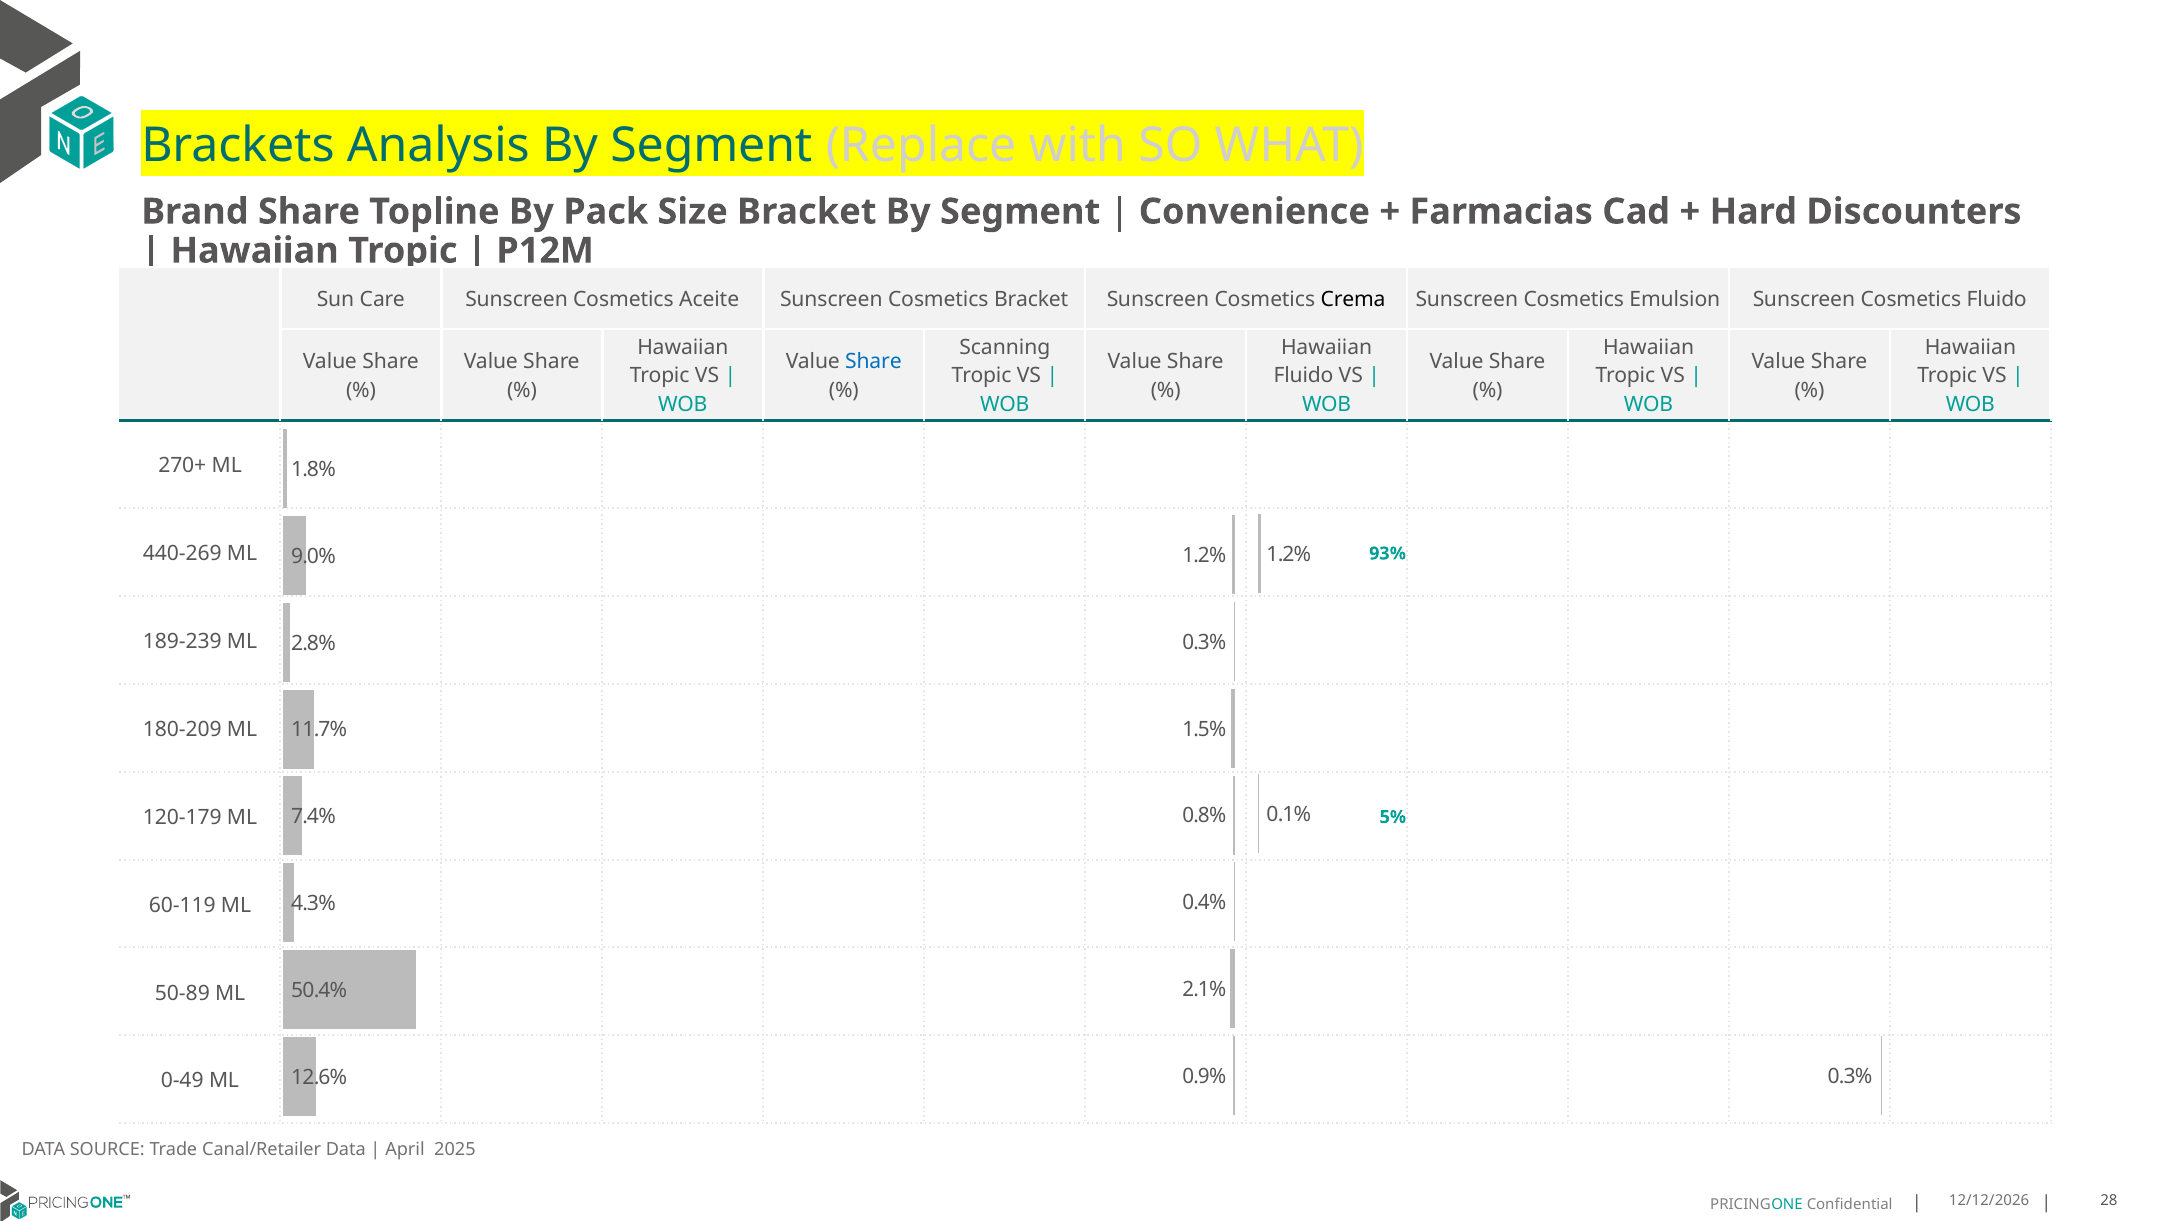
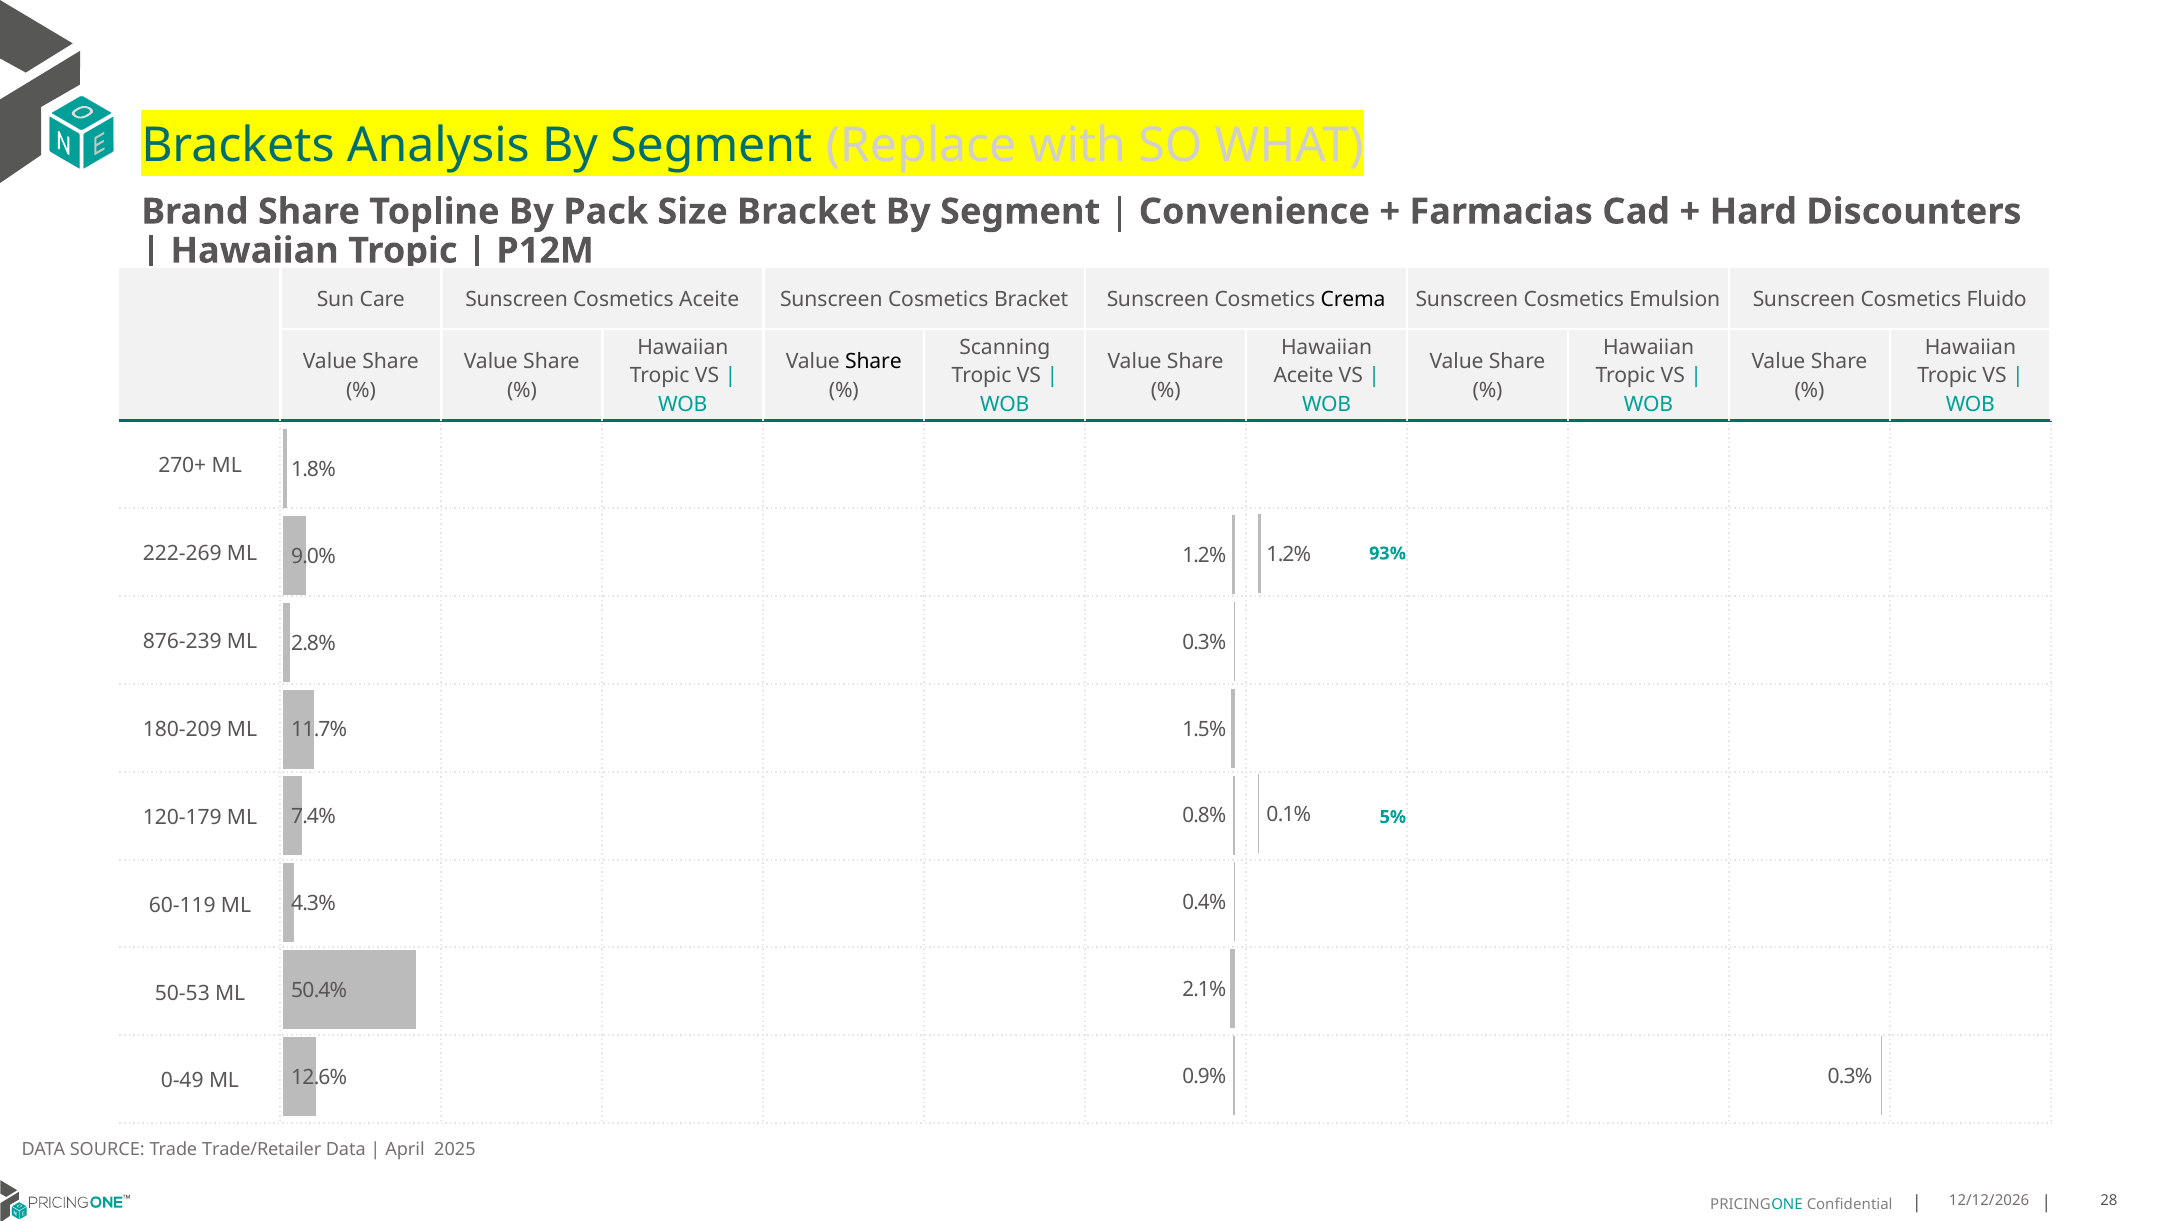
Share at (873, 362) colour: blue -> black
Fluido at (1304, 376): Fluido -> Aceite
440-269: 440-269 -> 222-269
189-239: 189-239 -> 876-239
50-89: 50-89 -> 50-53
Canal/Retailer: Canal/Retailer -> Trade/Retailer
